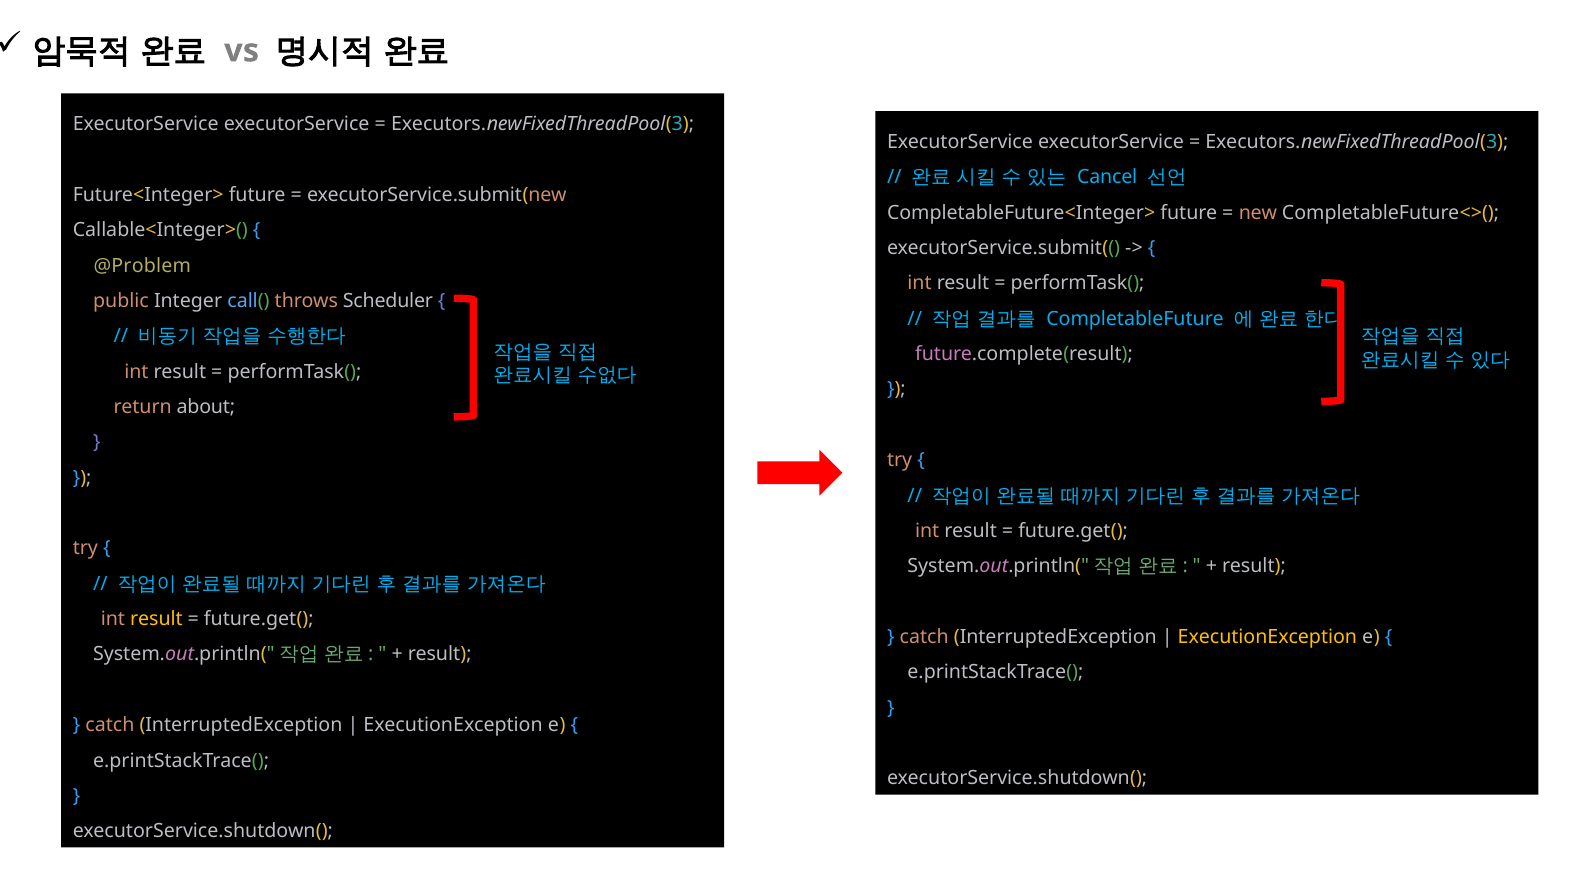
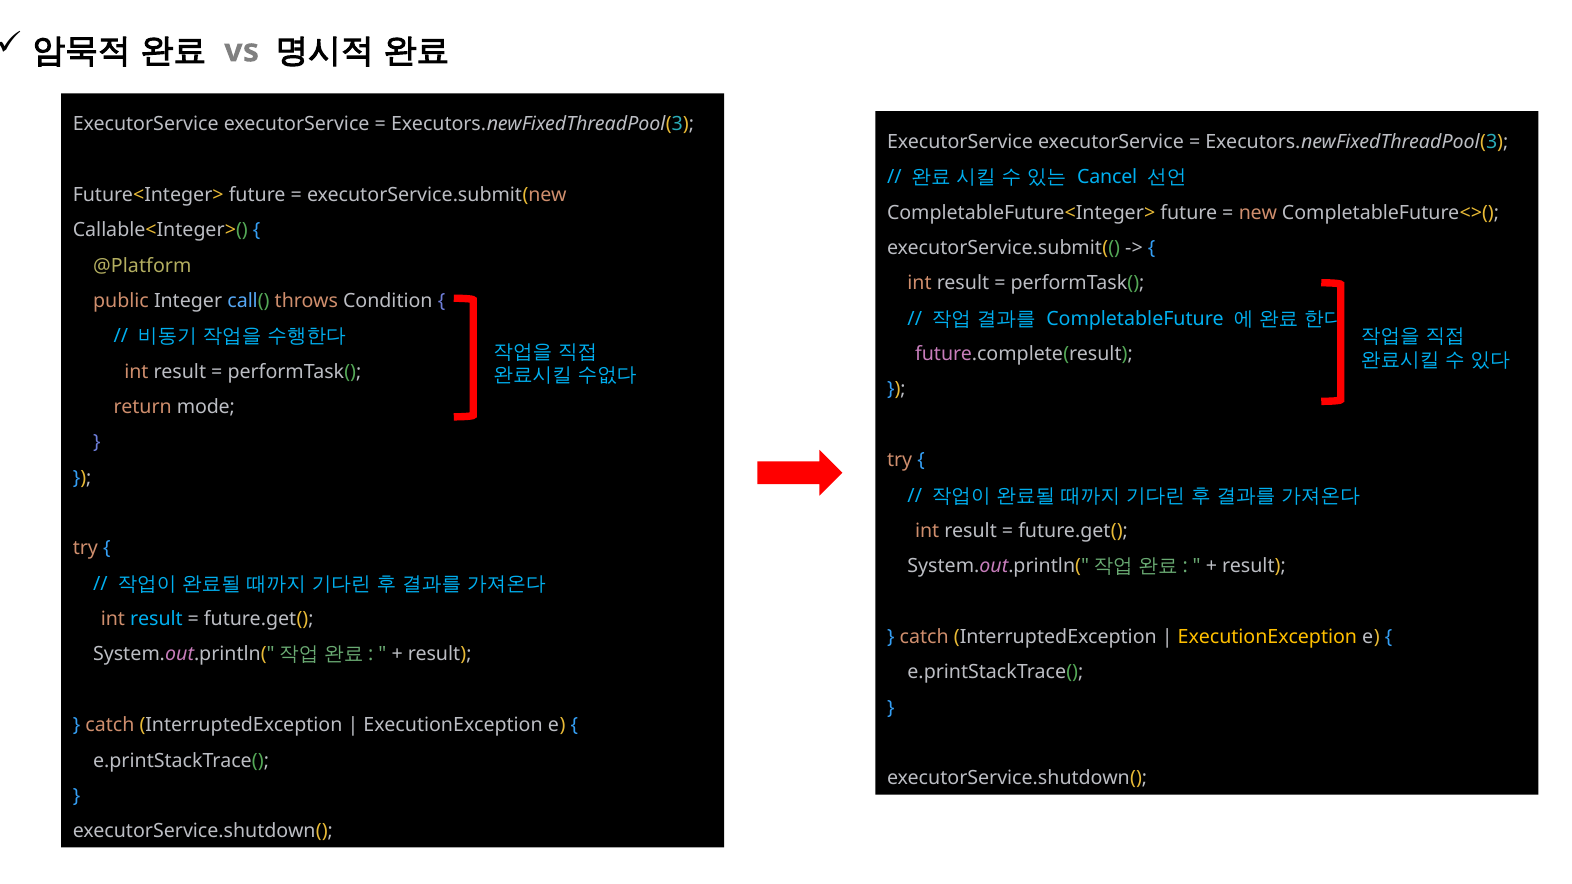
@Problem: @Problem -> @Platform
Scheduler: Scheduler -> Condition
about: about -> mode
result at (156, 619) colour: yellow -> light blue
